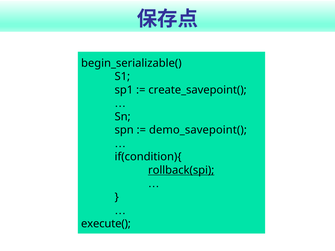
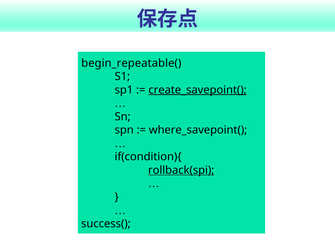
begin_serializable(: begin_serializable( -> begin_repeatable(
create_savepoint( underline: none -> present
demo_savepoint(: demo_savepoint( -> where_savepoint(
execute(: execute( -> success(
